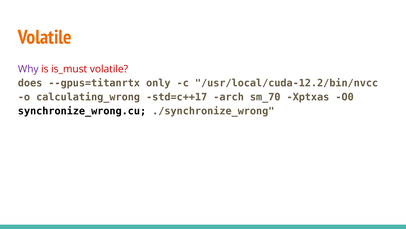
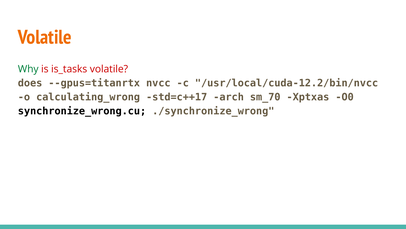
Why colour: purple -> green
is_must: is_must -> is_tasks
only: only -> nvcc
